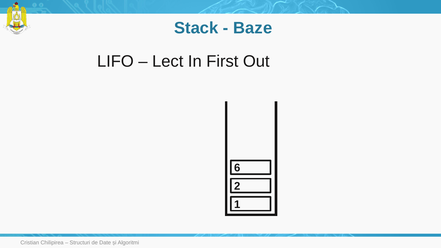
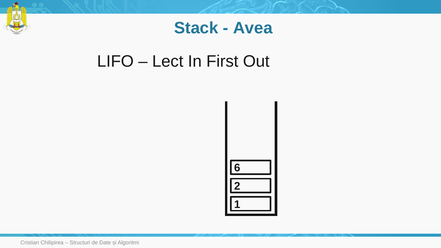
Baze: Baze -> Avea
